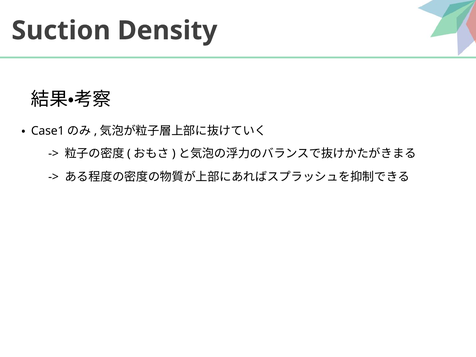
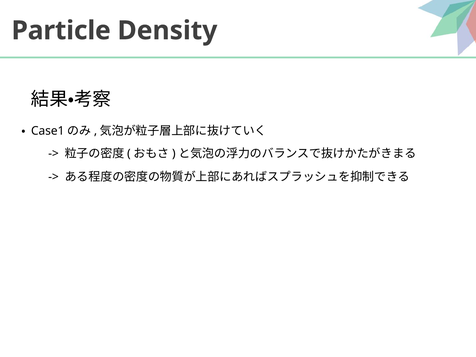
Suction: Suction -> Particle
